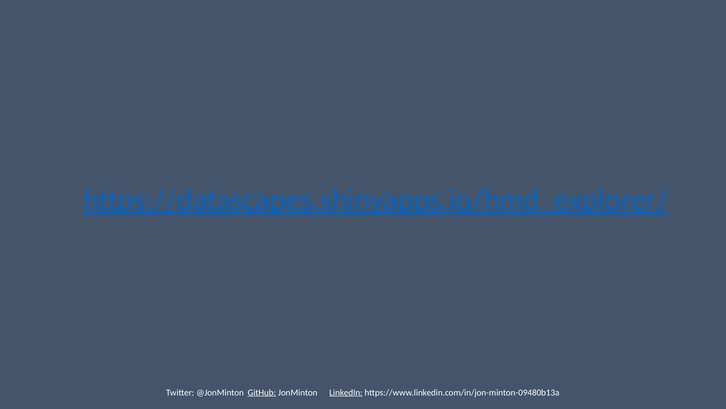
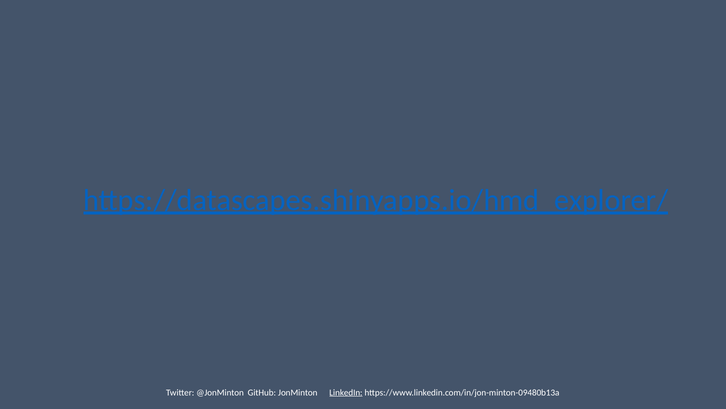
GitHub underline: present -> none
